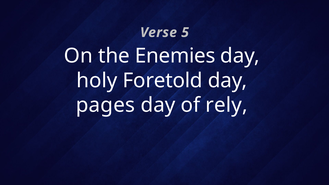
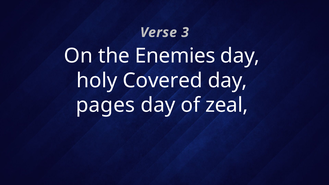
5: 5 -> 3
Foretold: Foretold -> Covered
rely: rely -> zeal
